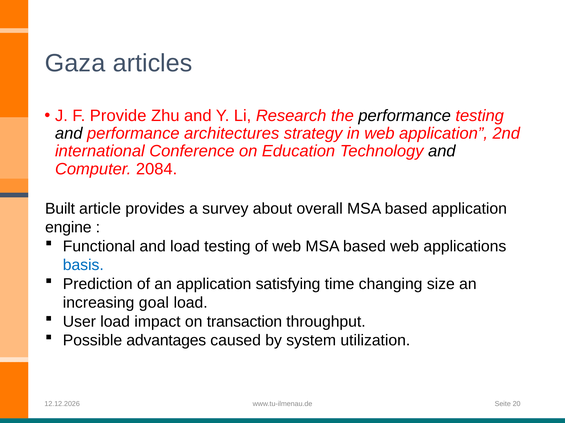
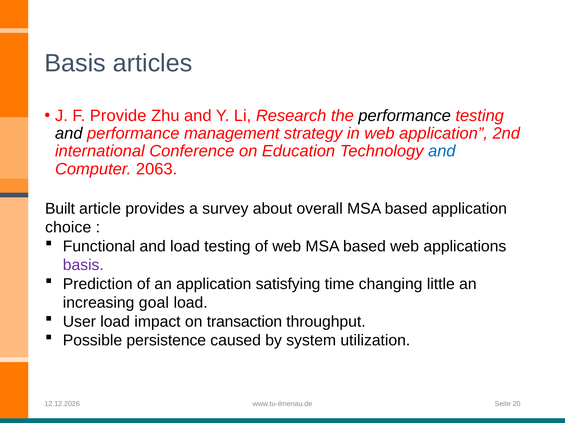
Gaza at (75, 63): Gaza -> Basis
architectures: architectures -> management
and at (442, 151) colour: black -> blue
2084: 2084 -> 2063
engine: engine -> choice
basis at (83, 266) colour: blue -> purple
size: size -> little
advantages: advantages -> persistence
